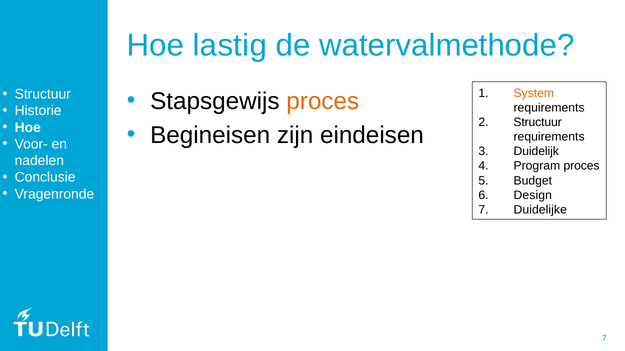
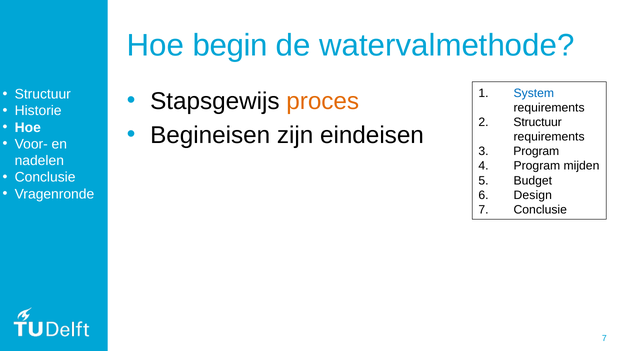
lastig: lastig -> begin
System colour: orange -> blue
Duidelijk at (536, 152): Duidelijk -> Program
Program proces: proces -> mijden
Duidelijke at (540, 210): Duidelijke -> Conclusie
